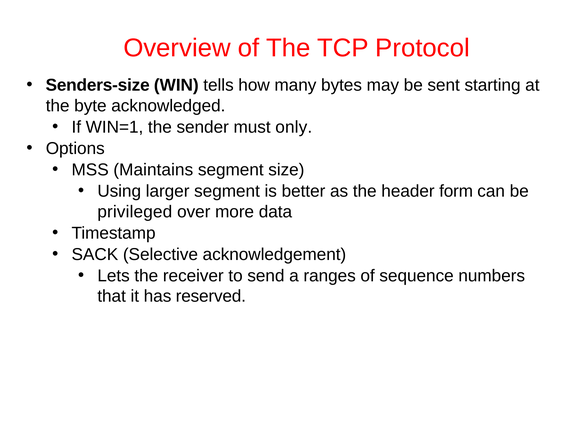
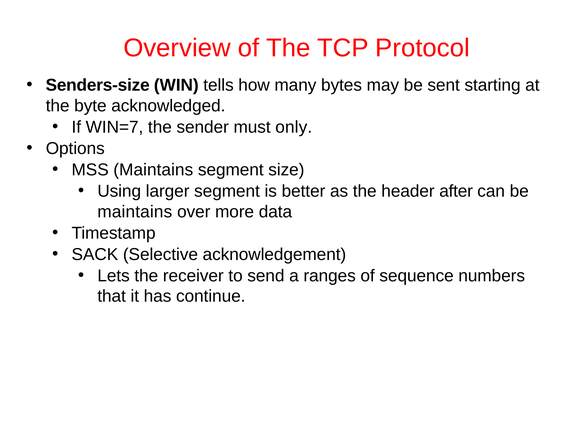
WIN=1: WIN=1 -> WIN=7
form: form -> after
privileged at (135, 212): privileged -> maintains
reserved: reserved -> continue
